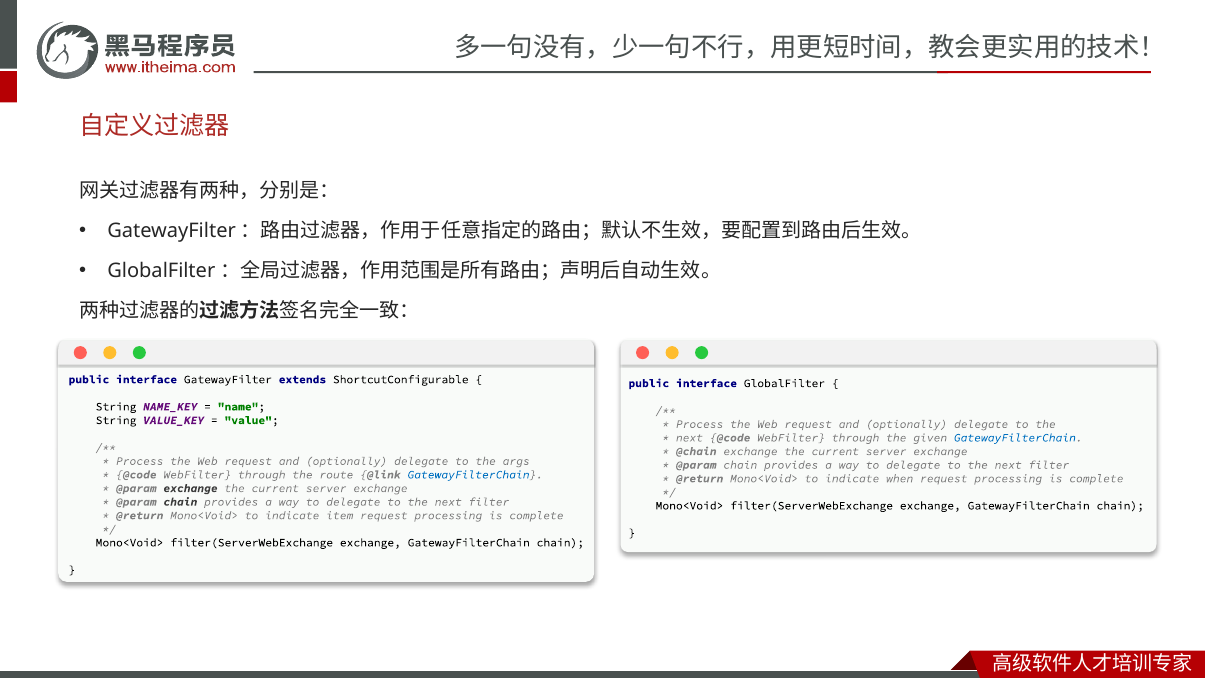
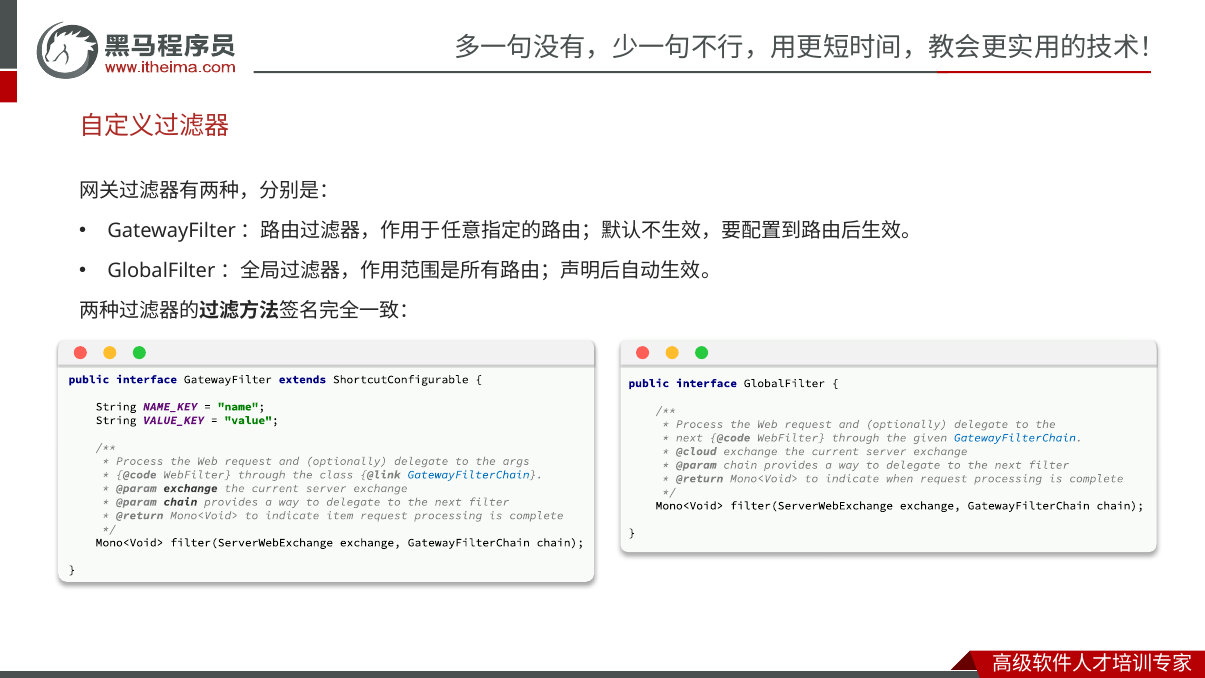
@chain: @chain -> @cloud
route: route -> class
